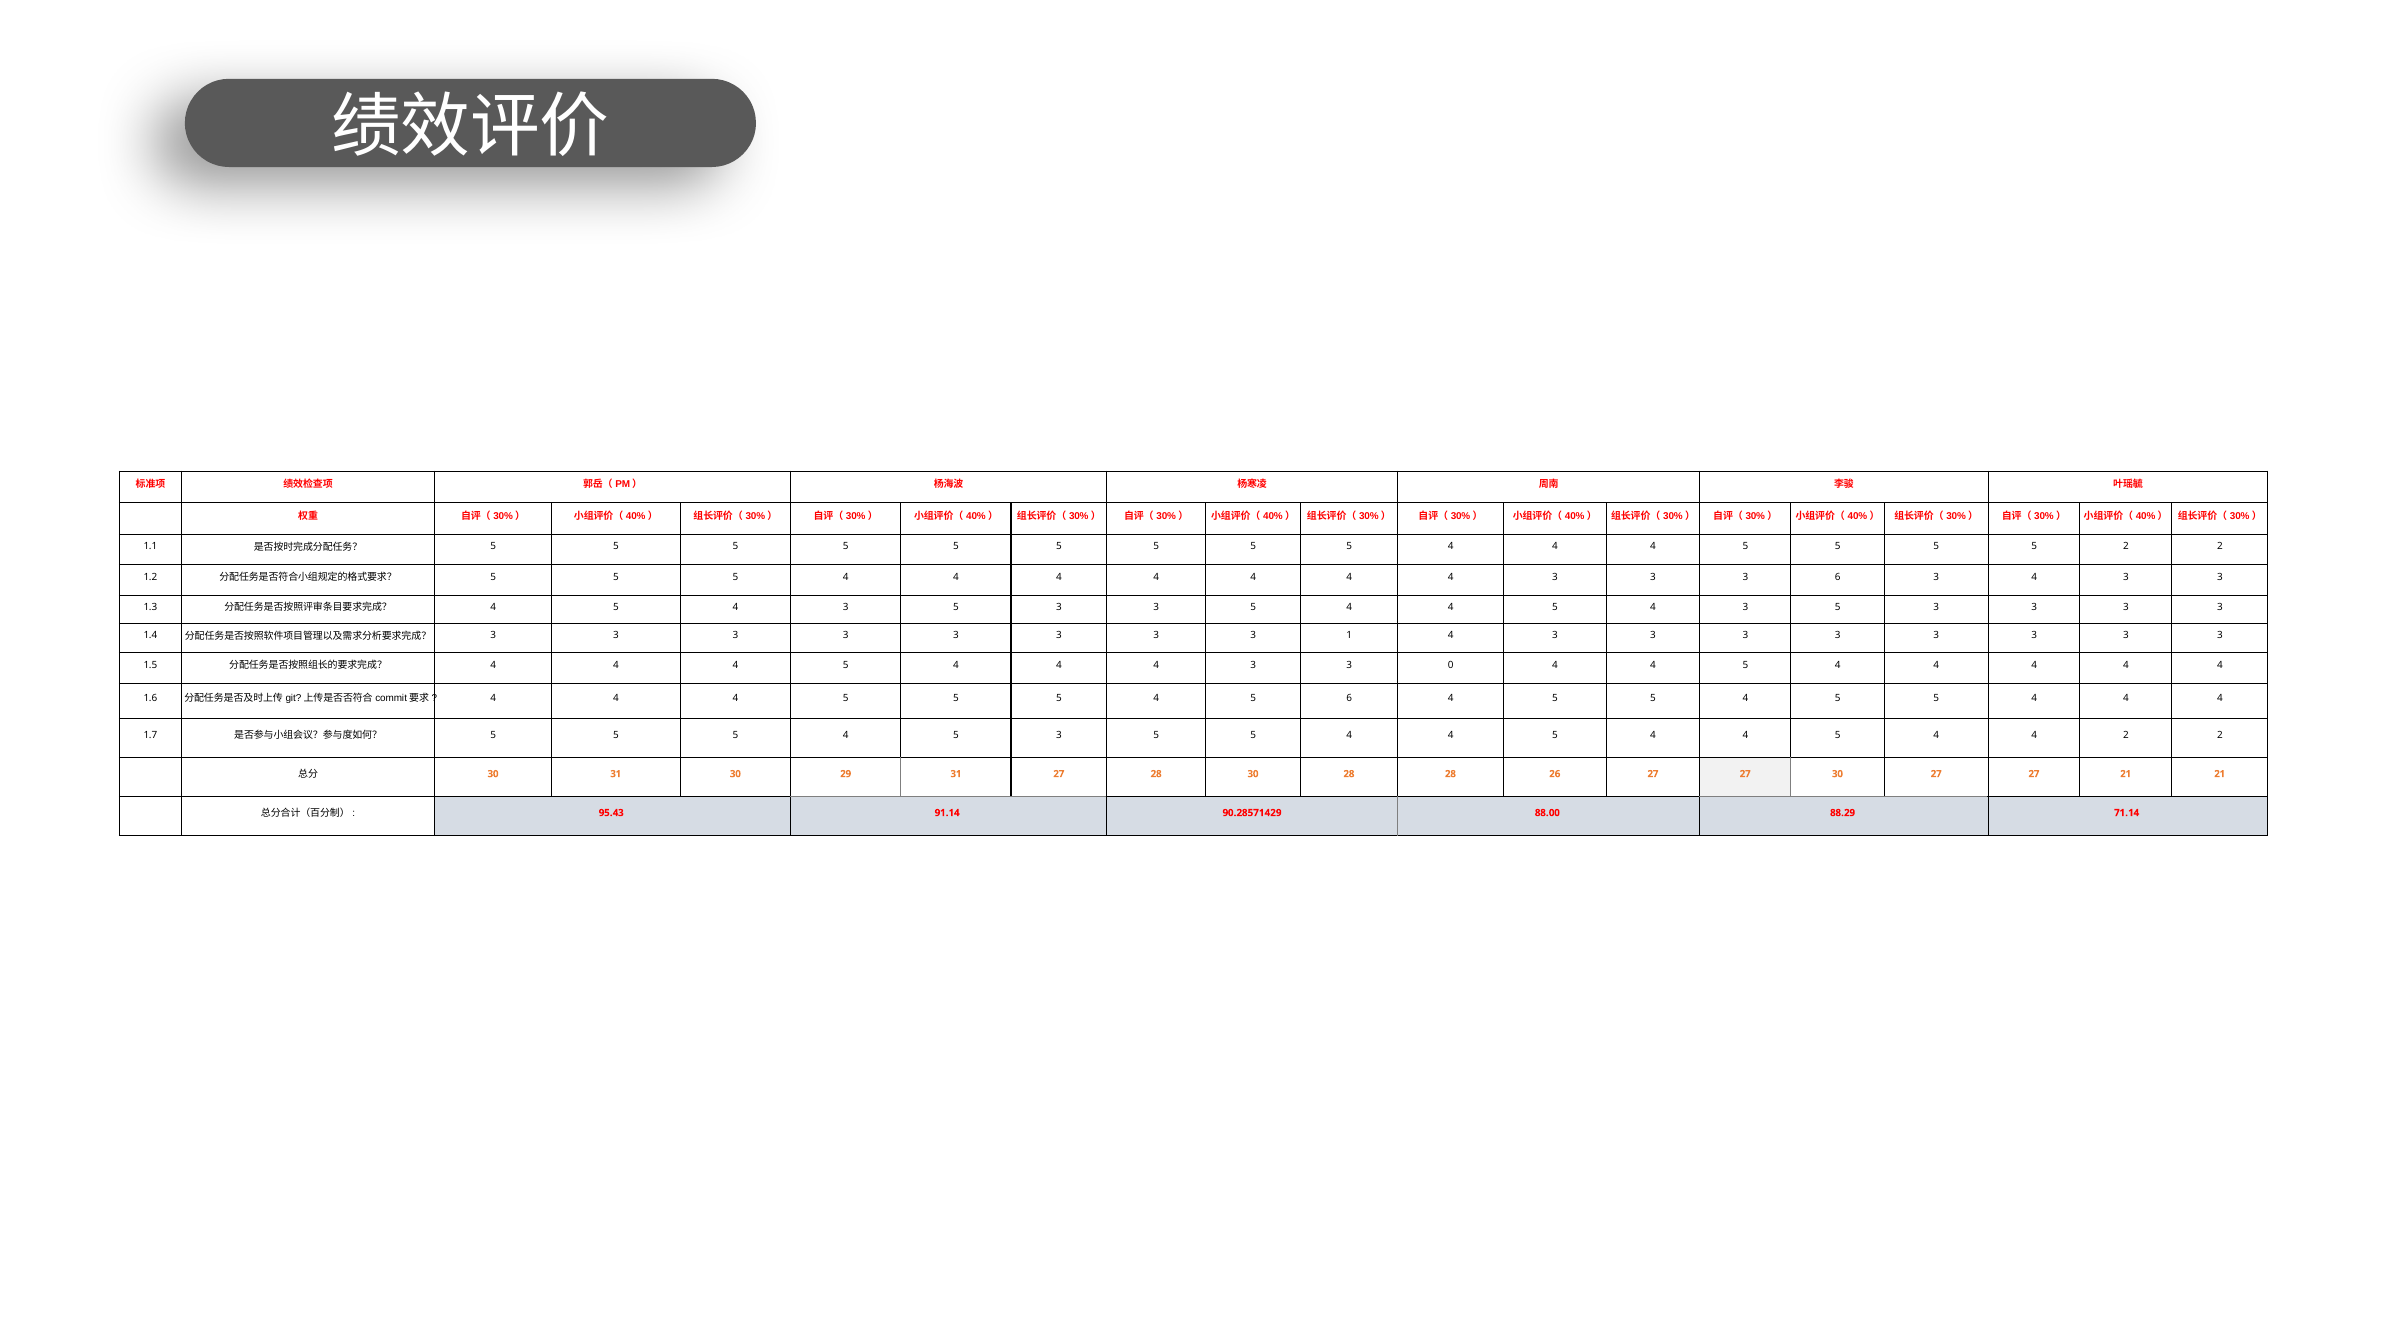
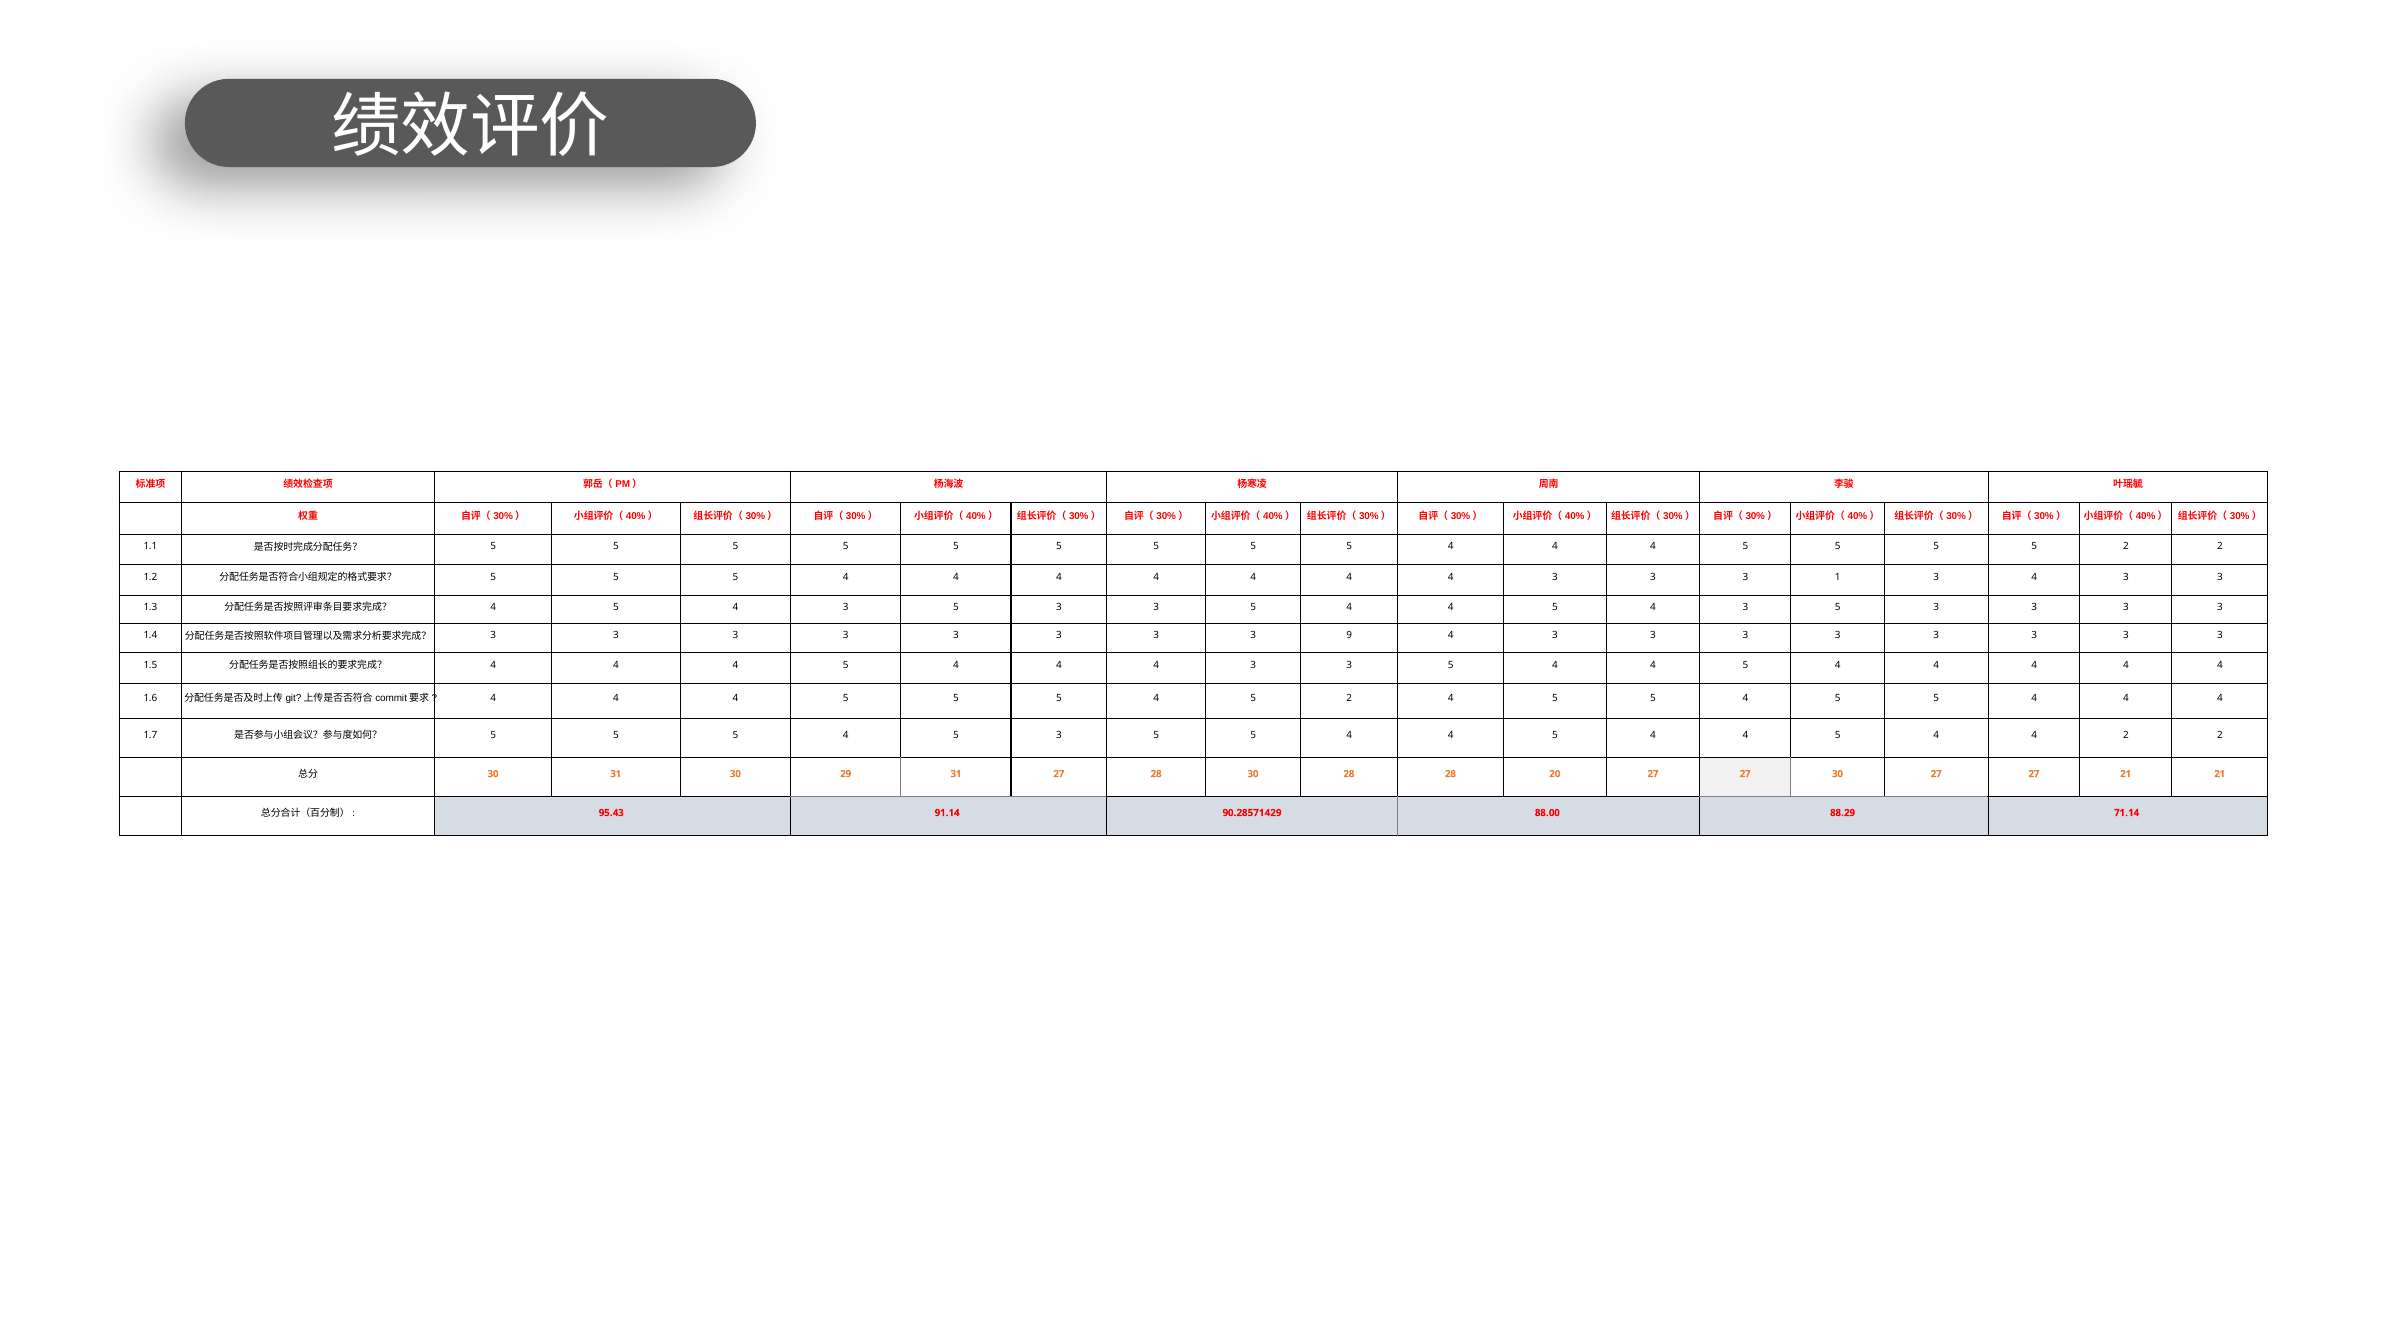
3 6: 6 -> 1
1: 1 -> 9
4 3 3 0: 0 -> 5
4 5 6: 6 -> 2
26: 26 -> 20
